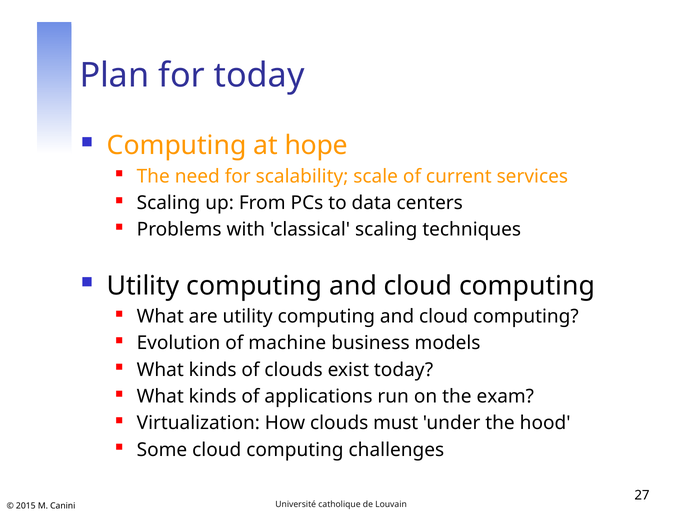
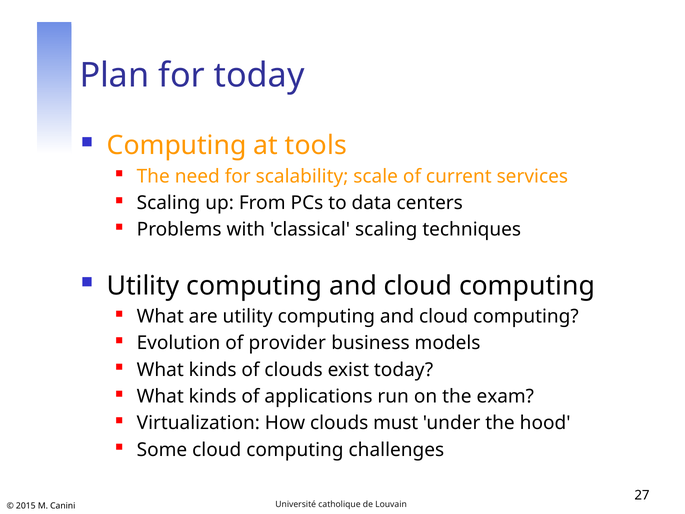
hope: hope -> tools
machine: machine -> provider
